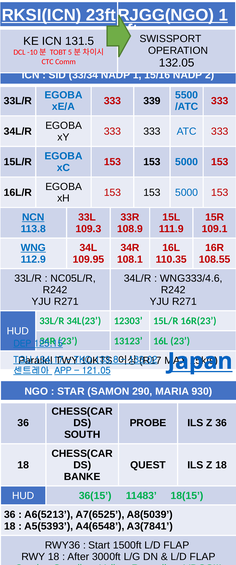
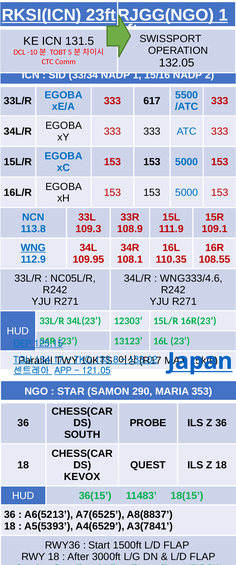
339: 339 -> 617
NCN underline: present -> none
930: 930 -> 353
BANKE: BANKE -> KEVOX
A8(5039: A8(5039 -> A8(8837
A4(6548: A4(6548 -> A4(6529
